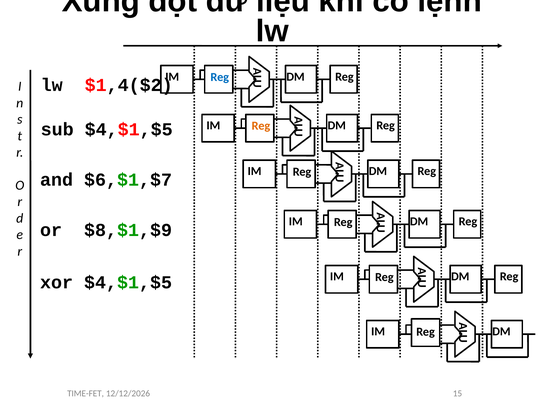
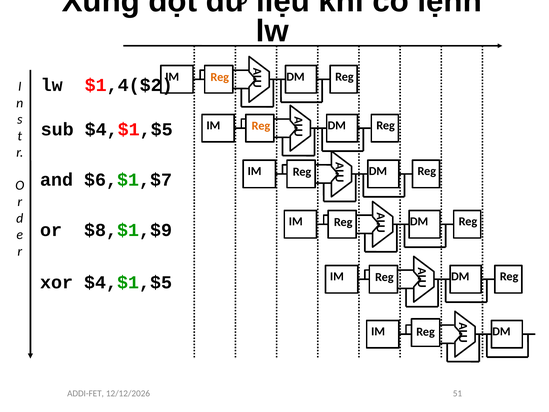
Reg at (220, 77) colour: blue -> orange
TIME-FET: TIME-FET -> ADDI-FET
15: 15 -> 51
